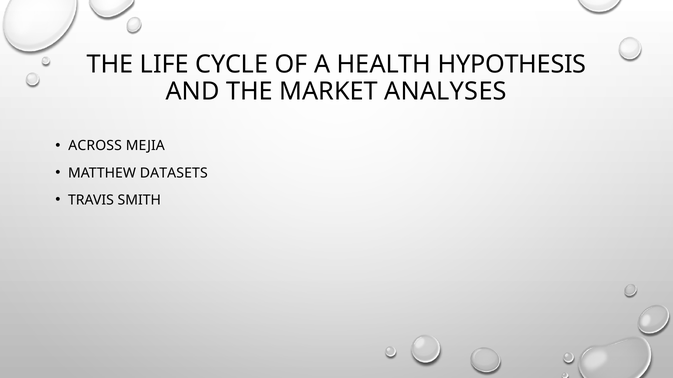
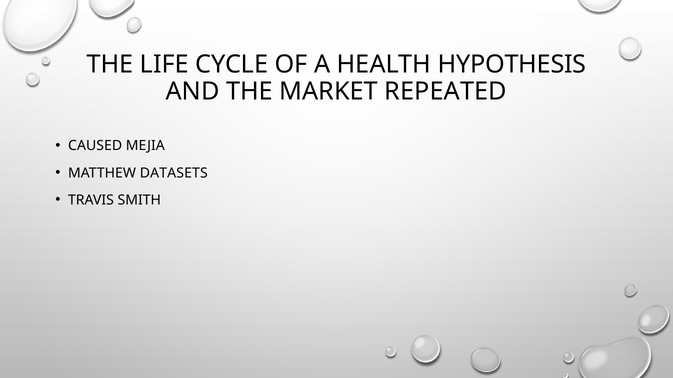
ANALYSES: ANALYSES -> REPEATED
ACROSS: ACROSS -> CAUSED
